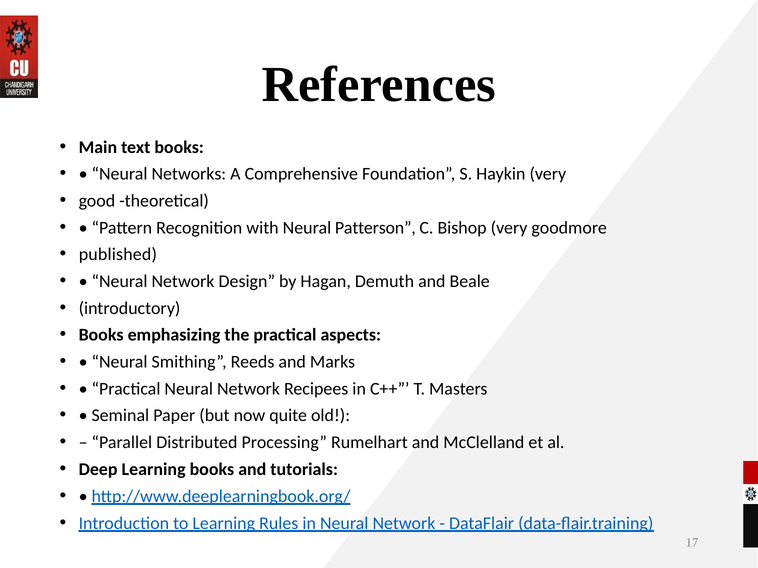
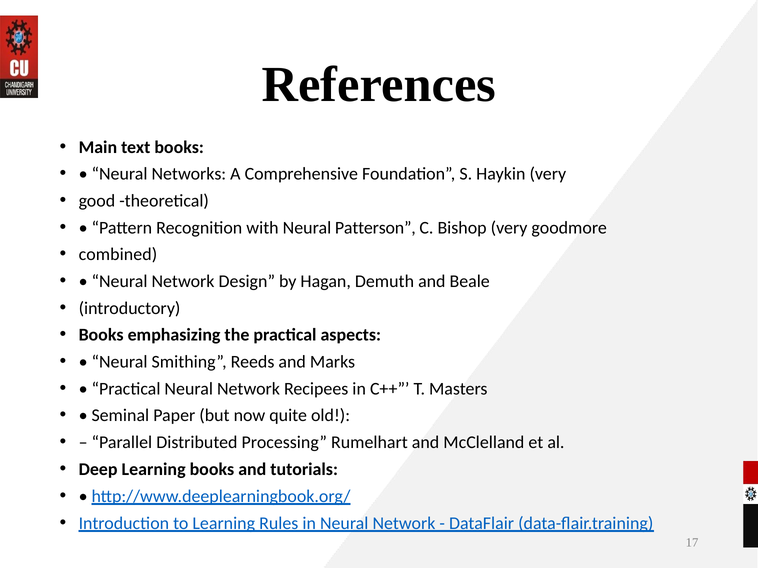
published: published -> combined
